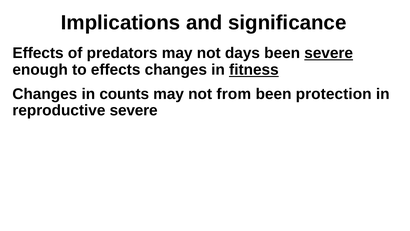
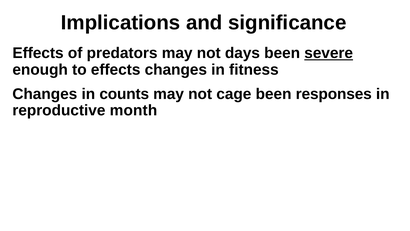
fitness underline: present -> none
from: from -> cage
protection: protection -> responses
reproductive severe: severe -> month
